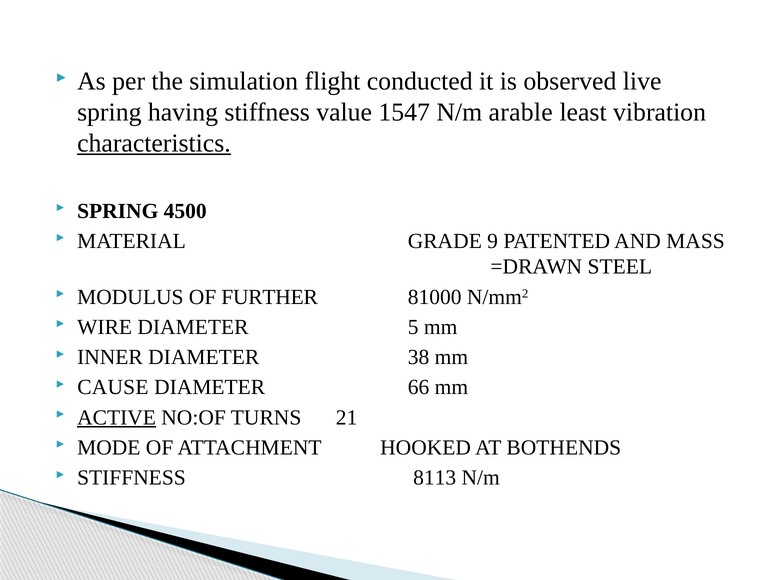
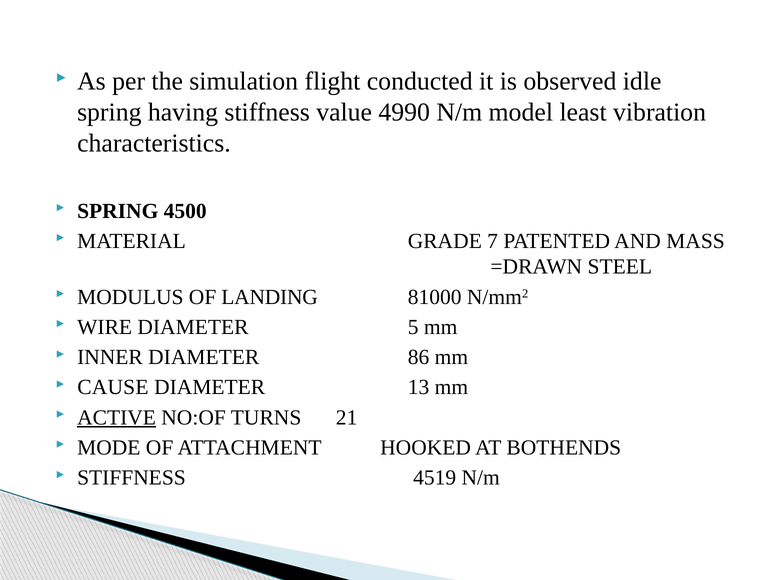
live: live -> idle
1547: 1547 -> 4990
arable: arable -> model
characteristics underline: present -> none
9: 9 -> 7
FURTHER: FURTHER -> LANDING
38: 38 -> 86
66: 66 -> 13
8113: 8113 -> 4519
